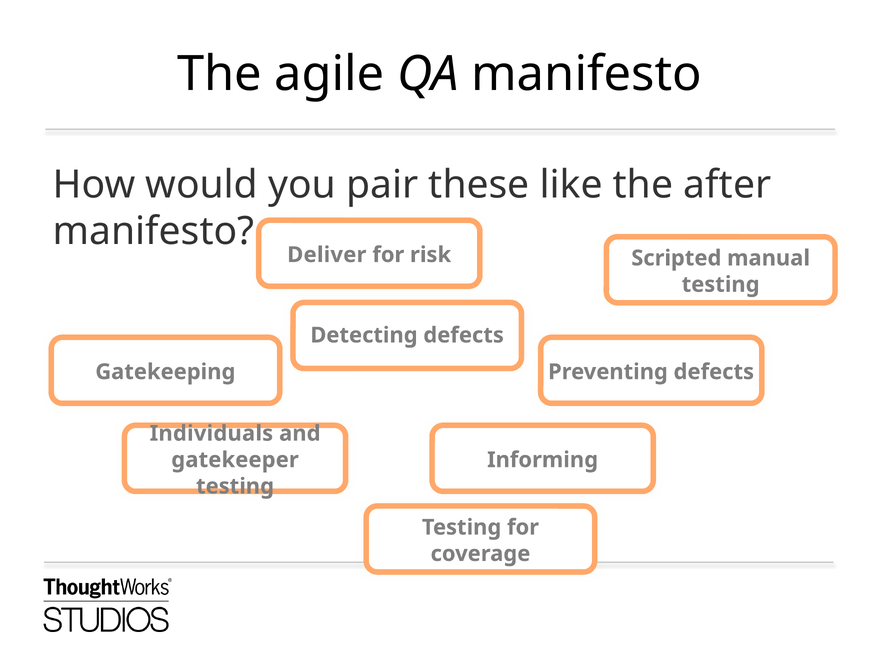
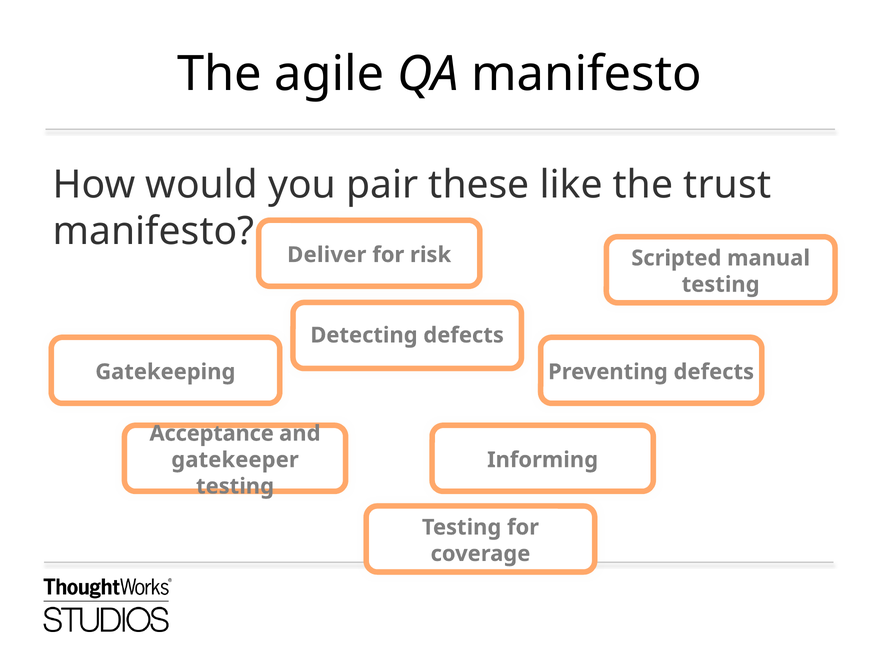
after: after -> trust
Individuals: Individuals -> Acceptance
